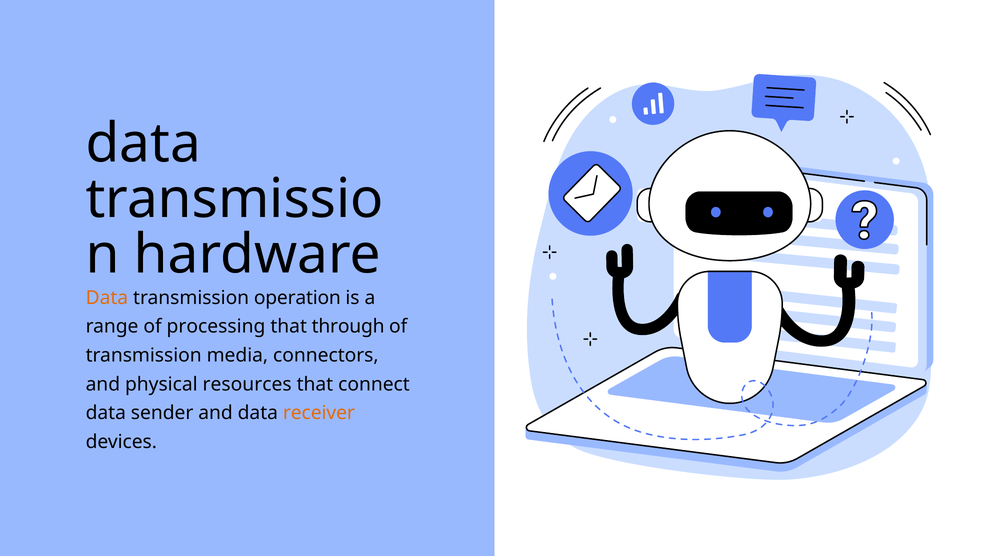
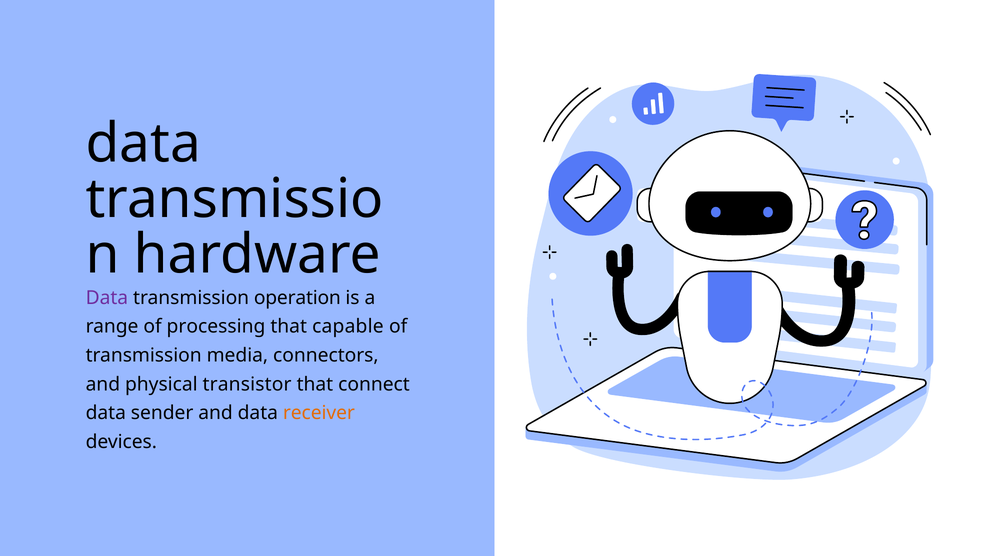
Data at (107, 298) colour: orange -> purple
through: through -> capable
resources: resources -> transistor
